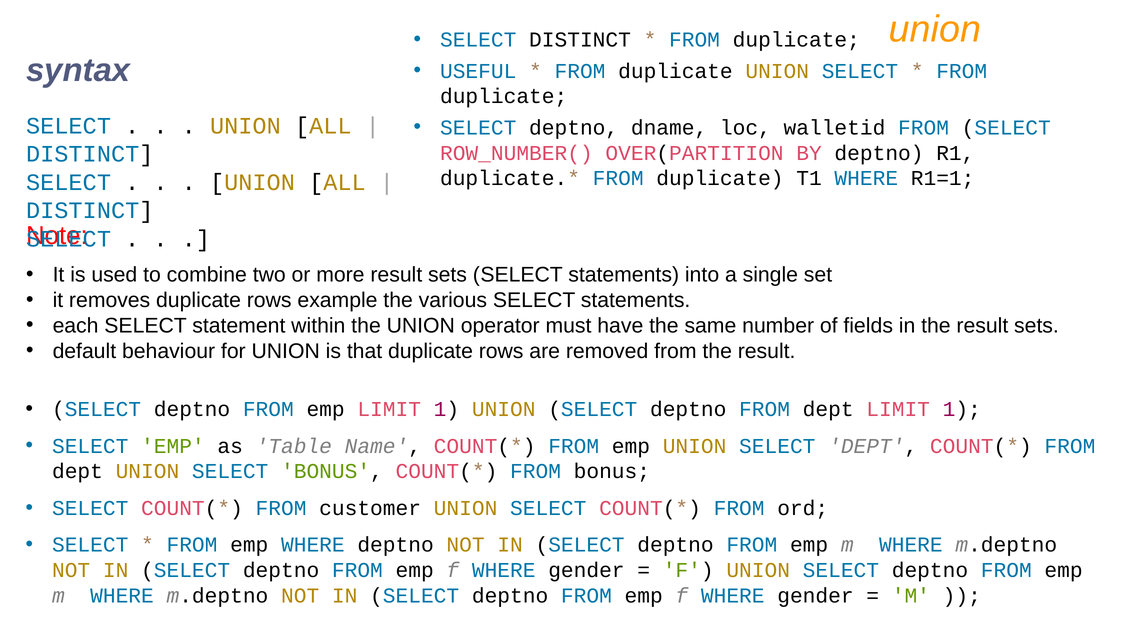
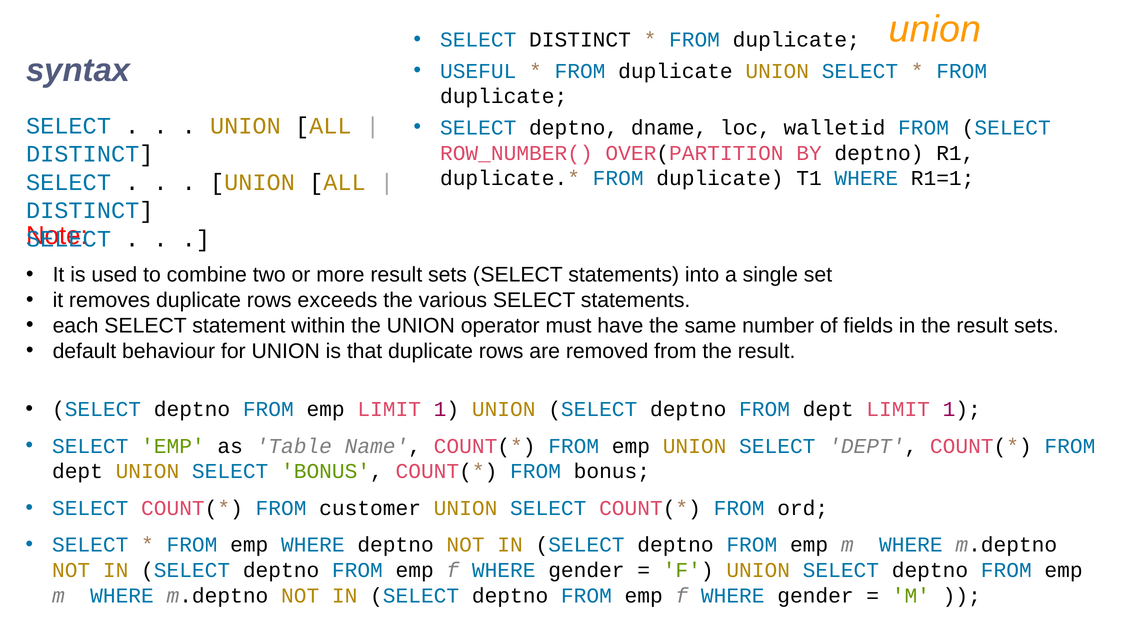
example: example -> exceeds
